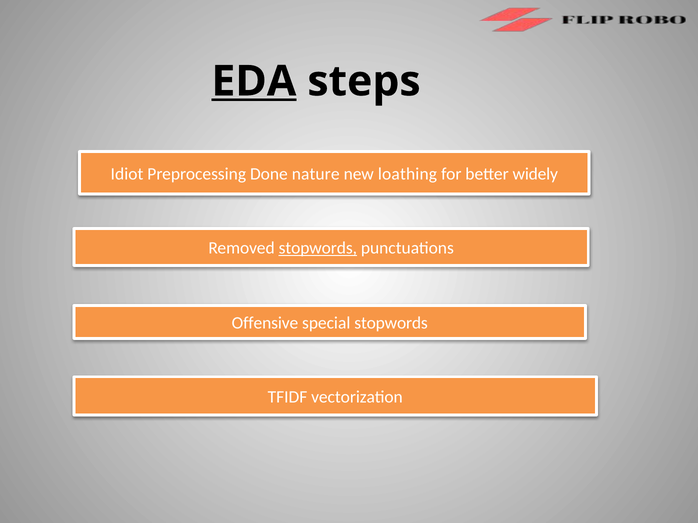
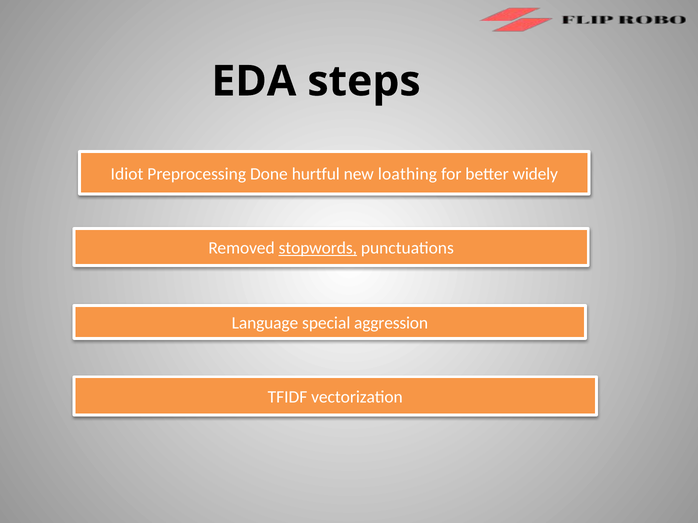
EDA underline: present -> none
nature: nature -> hurtful
Offensive: Offensive -> Language
special stopwords: stopwords -> aggression
